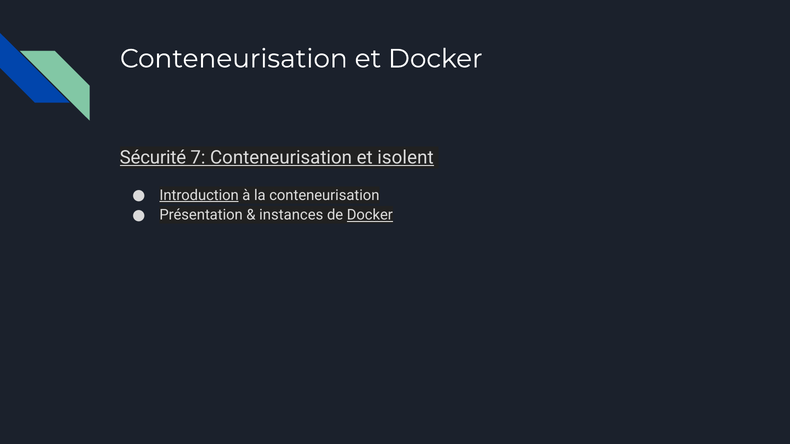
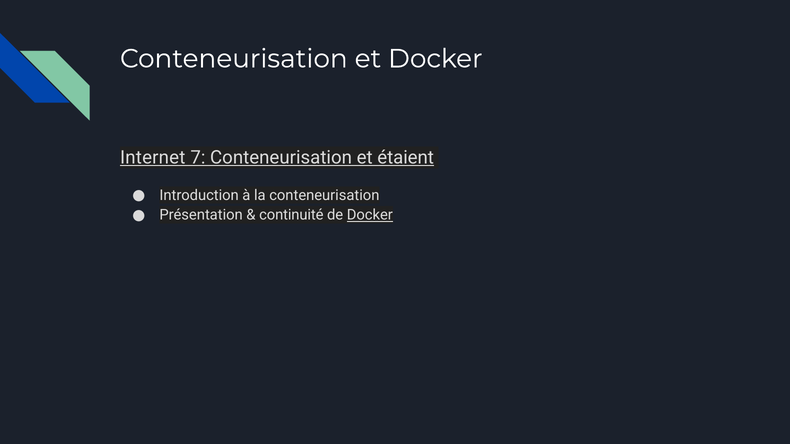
Sécurité: Sécurité -> Internet
isolent: isolent -> étaient
Introduction underline: present -> none
instances: instances -> continuité
